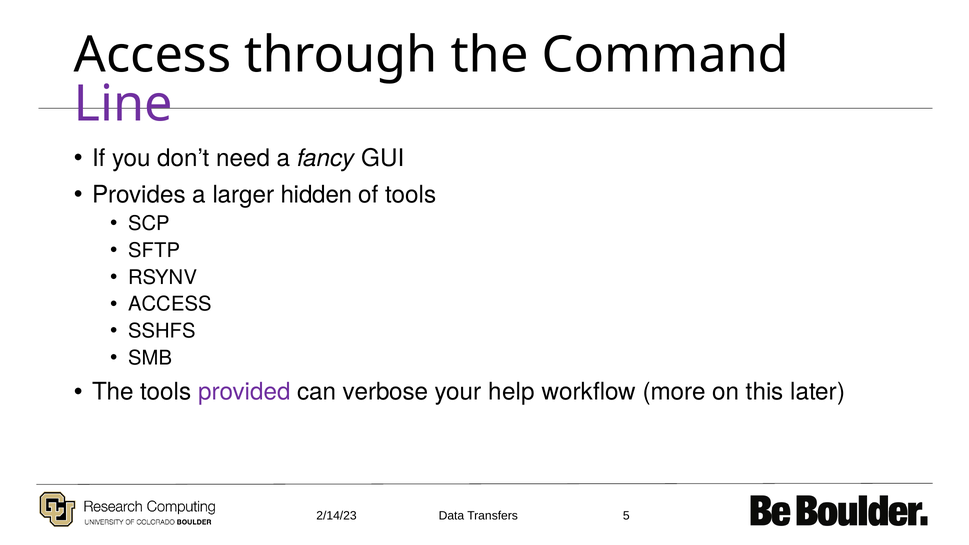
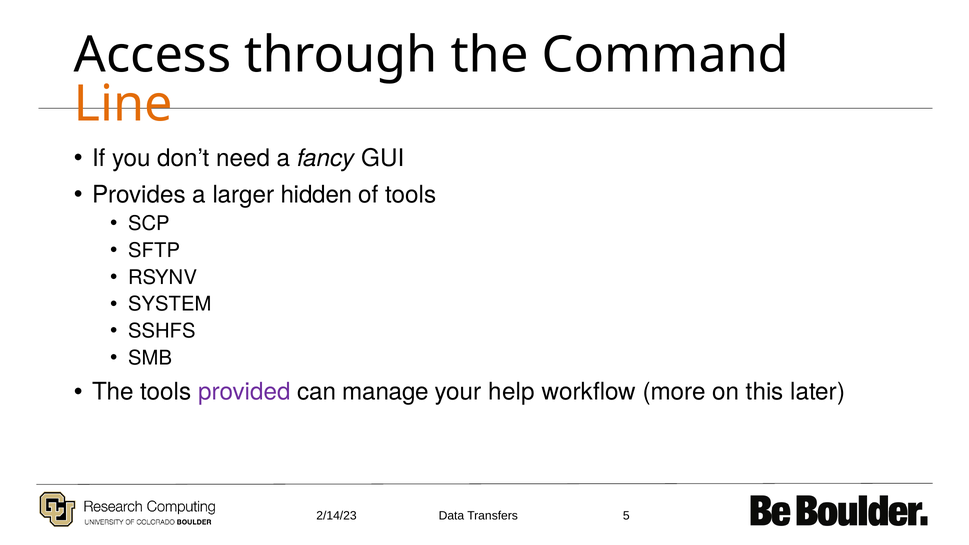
Line colour: purple -> orange
ACCESS at (170, 304): ACCESS -> SYSTEM
verbose: verbose -> manage
